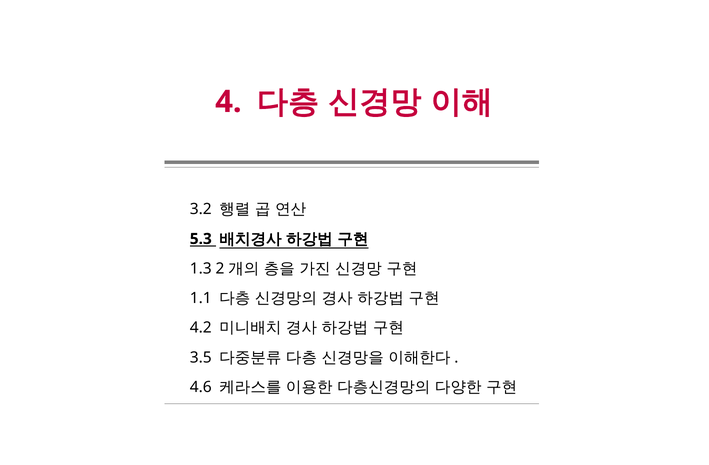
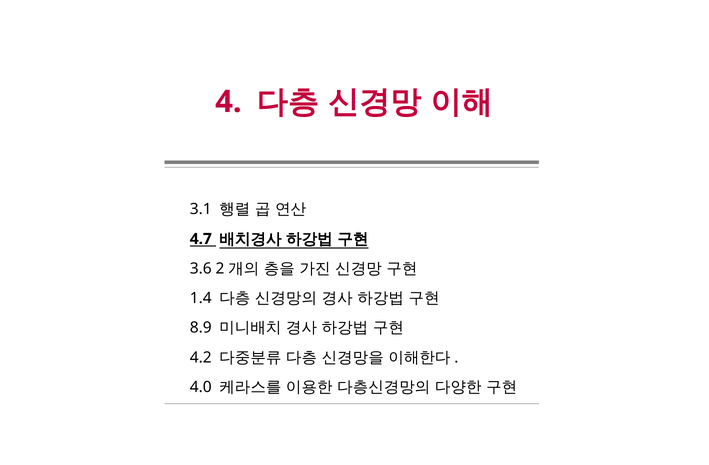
3.2: 3.2 -> 3.1
5.3: 5.3 -> 4.7
1.3: 1.3 -> 3.6
1.1: 1.1 -> 1.4
4.2: 4.2 -> 8.9
3.5: 3.5 -> 4.2
4.6: 4.6 -> 4.0
